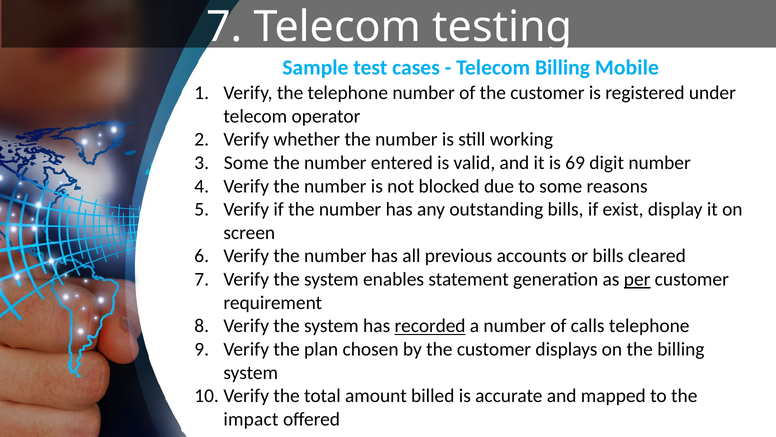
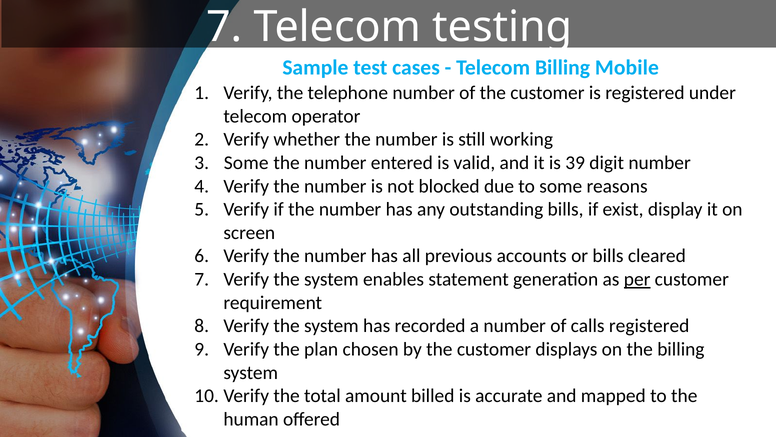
69: 69 -> 39
recorded underline: present -> none
calls telephone: telephone -> registered
impact: impact -> human
